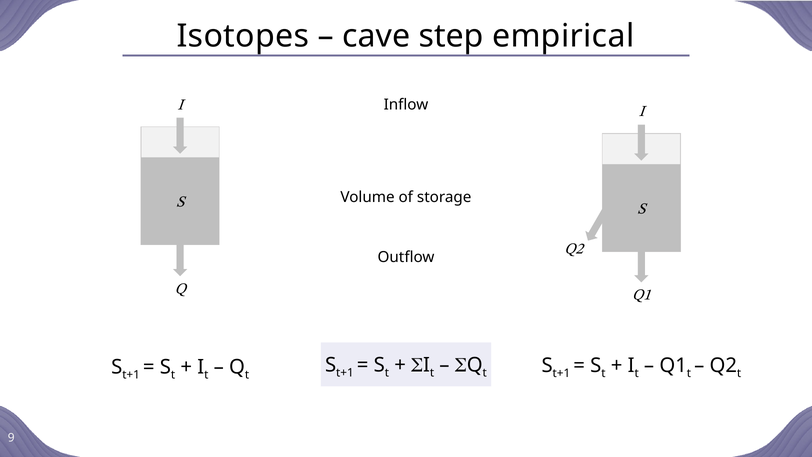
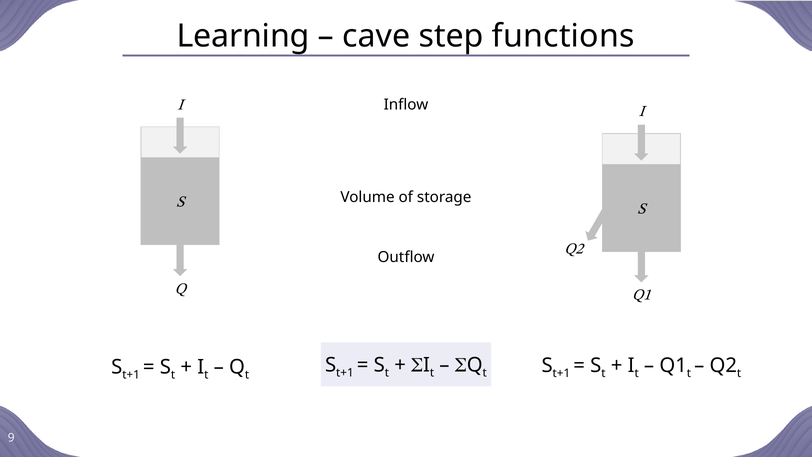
Isotopes: Isotopes -> Learning
empirical: empirical -> functions
